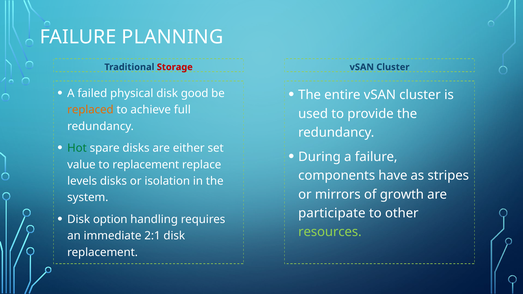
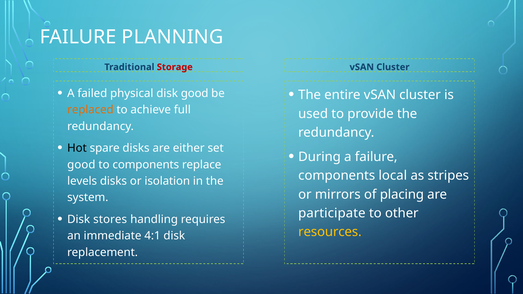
Hot colour: green -> black
value at (81, 165): value -> good
to replacement: replacement -> components
have: have -> local
growth: growth -> placing
option: option -> stores
resources colour: light green -> yellow
2:1: 2:1 -> 4:1
